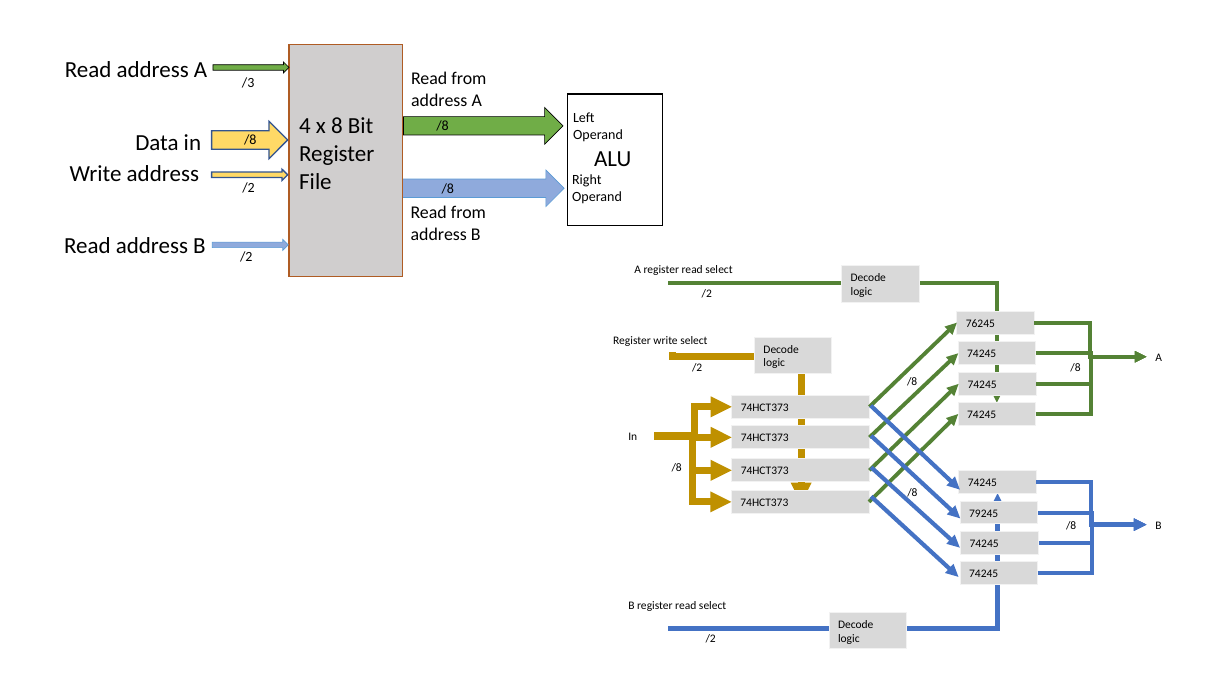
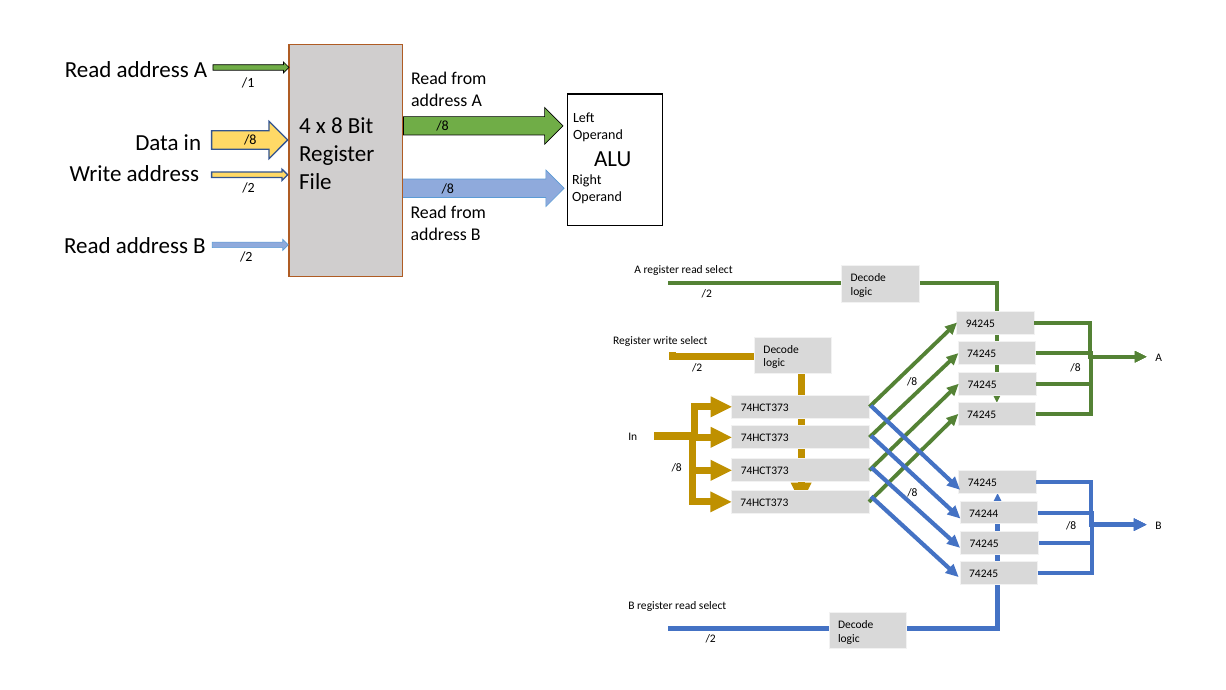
/3: /3 -> /1
76245: 76245 -> 94245
79245: 79245 -> 74244
